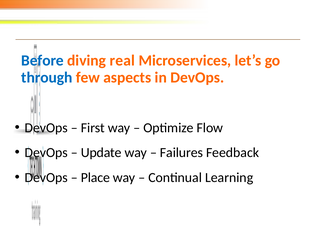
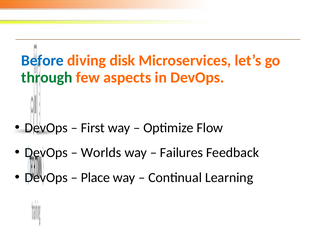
real: real -> disk
through colour: blue -> green
Update: Update -> Worlds
